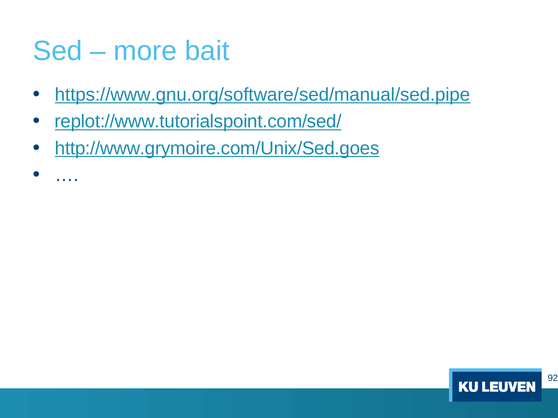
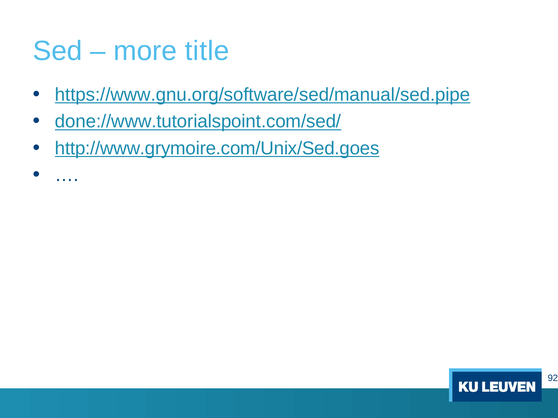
bait: bait -> title
replot://www.tutorialspoint.com/sed/: replot://www.tutorialspoint.com/sed/ -> done://www.tutorialspoint.com/sed/
